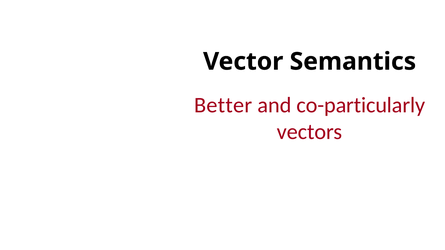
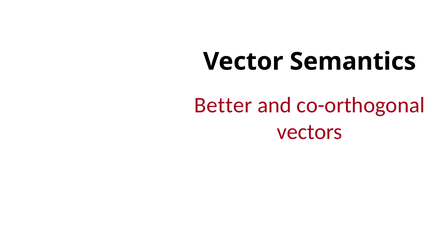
co-particularly: co-particularly -> co-orthogonal
